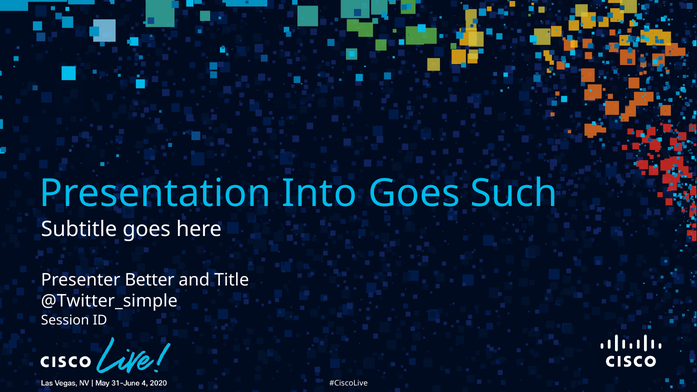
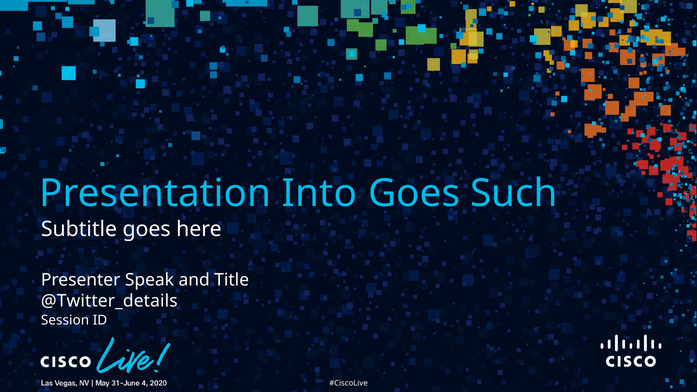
Better: Better -> Speak
@Twitter_simple: @Twitter_simple -> @Twitter_details
